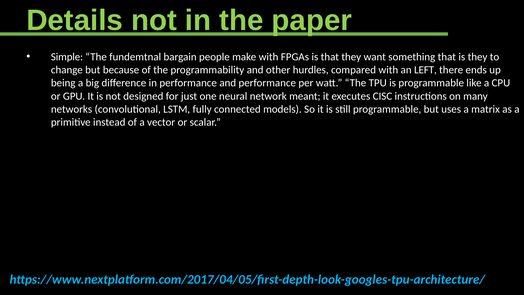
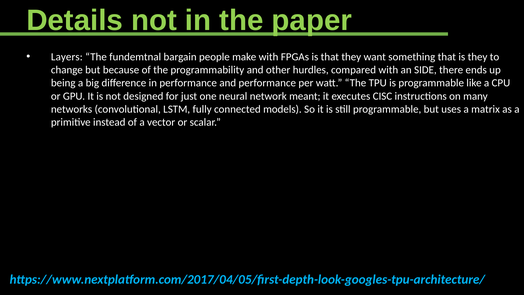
Simple: Simple -> Layers
LEFT: LEFT -> SIDE
